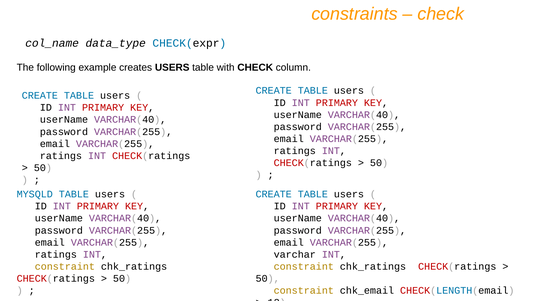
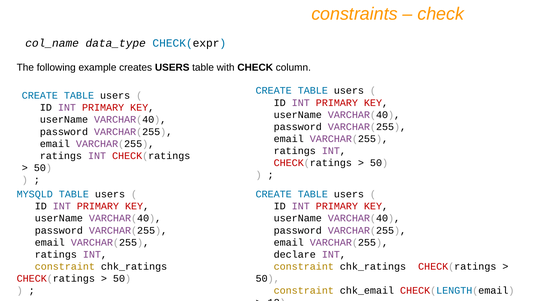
varchar: varchar -> declare
